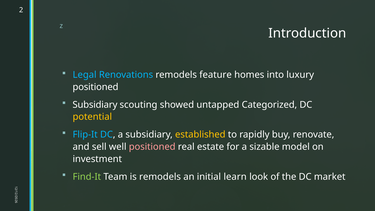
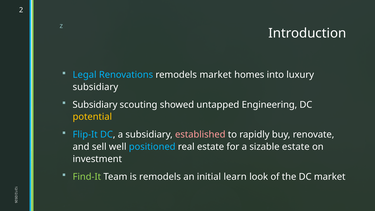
remodels feature: feature -> market
positioned at (96, 87): positioned -> subsidiary
Categorized: Categorized -> Engineering
established colour: yellow -> pink
positioned at (152, 147) colour: pink -> light blue
sizable model: model -> estate
